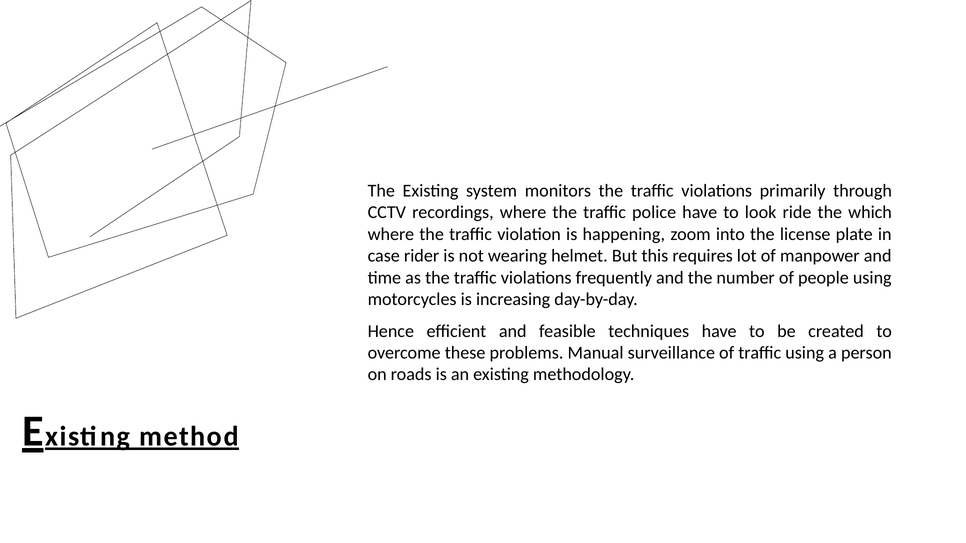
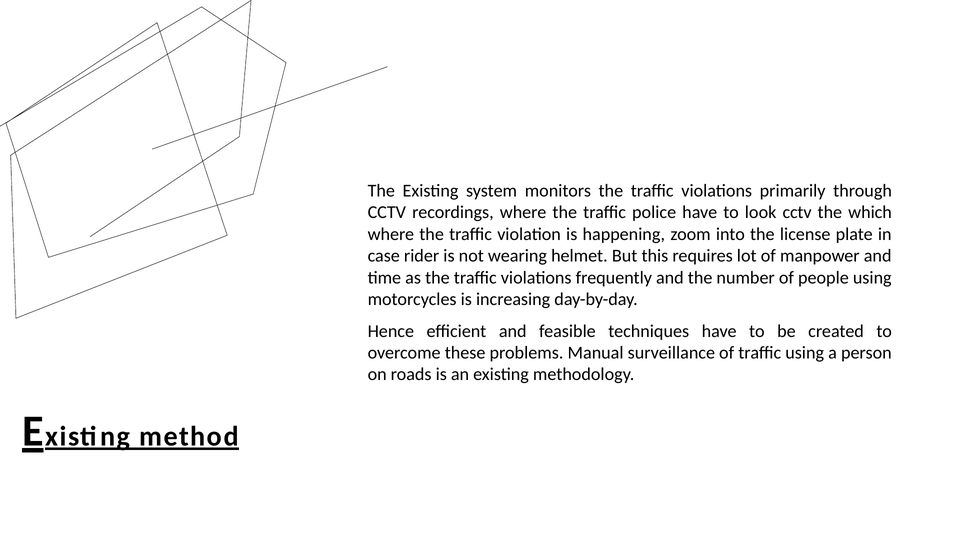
look ride: ride -> cctv
